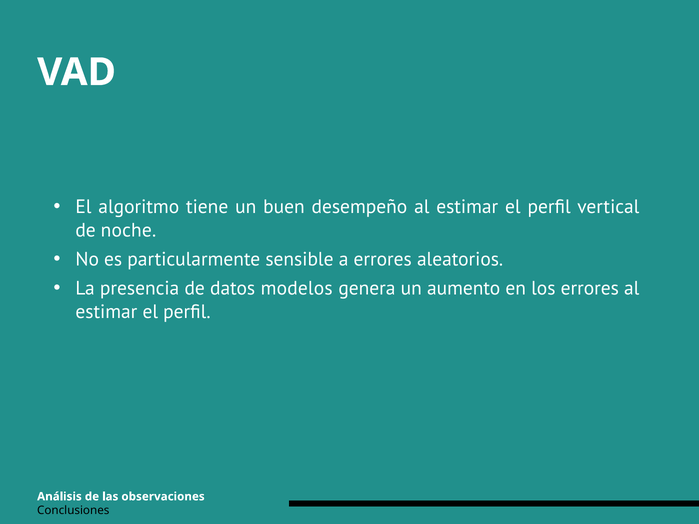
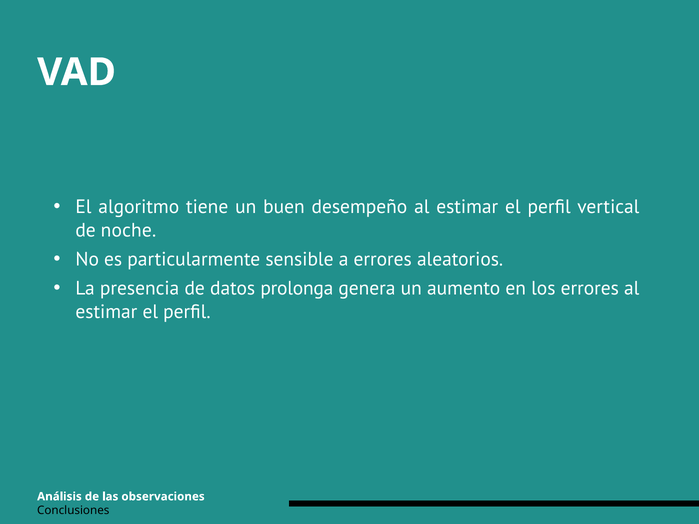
modelos: modelos -> prolonga
